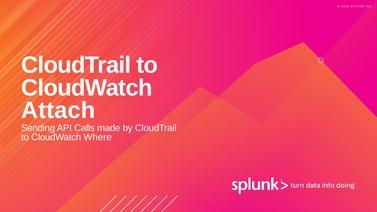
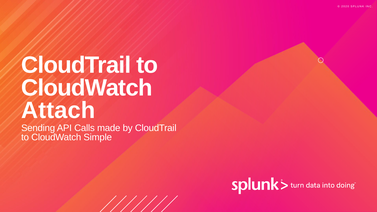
Where: Where -> Simple
